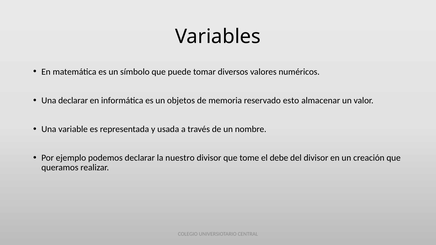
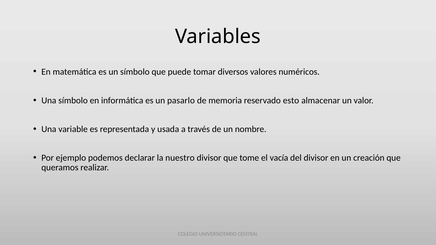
Una declarar: declarar -> símbolo
objetos: objetos -> pasarlo
debe: debe -> vacía
